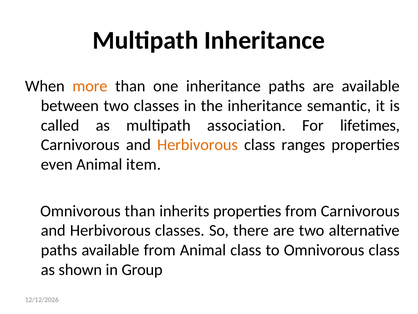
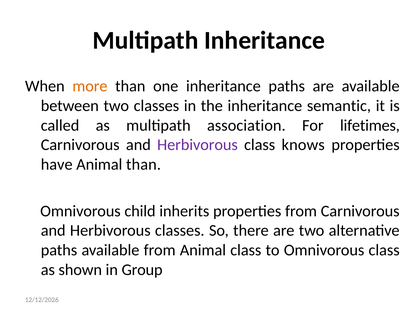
Herbivorous at (197, 145) colour: orange -> purple
ranges: ranges -> knows
even: even -> have
Animal item: item -> than
Omnivorous than: than -> child
